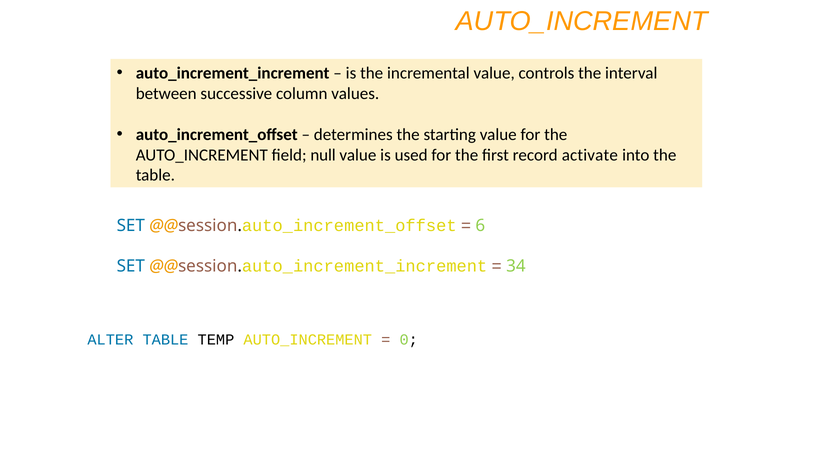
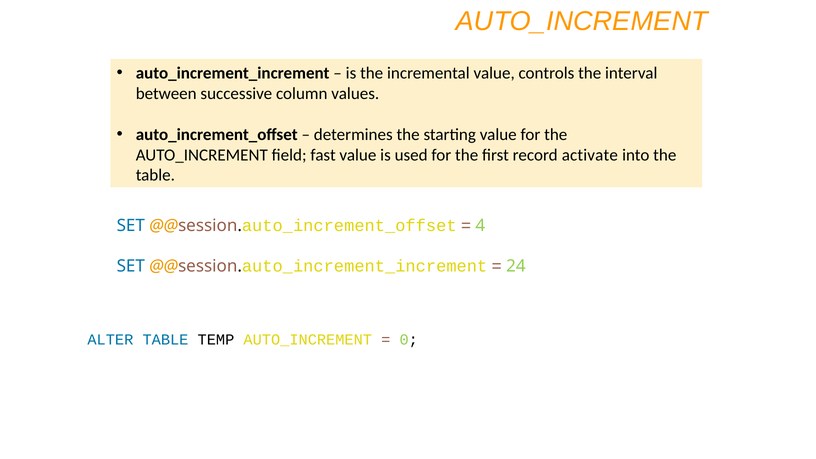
null: null -> fast
6: 6 -> 4
34: 34 -> 24
